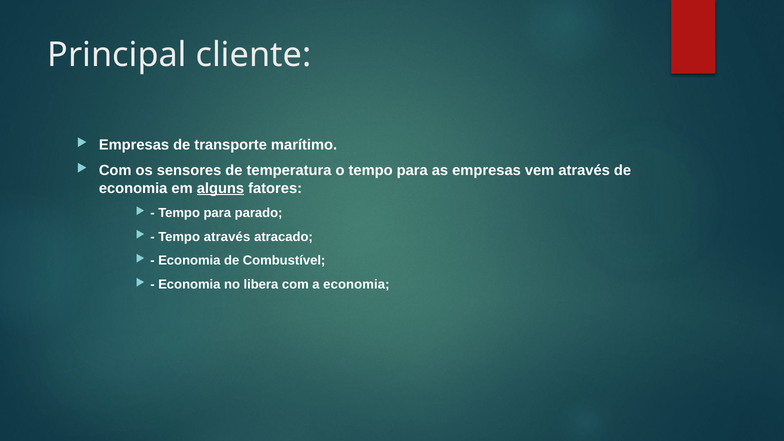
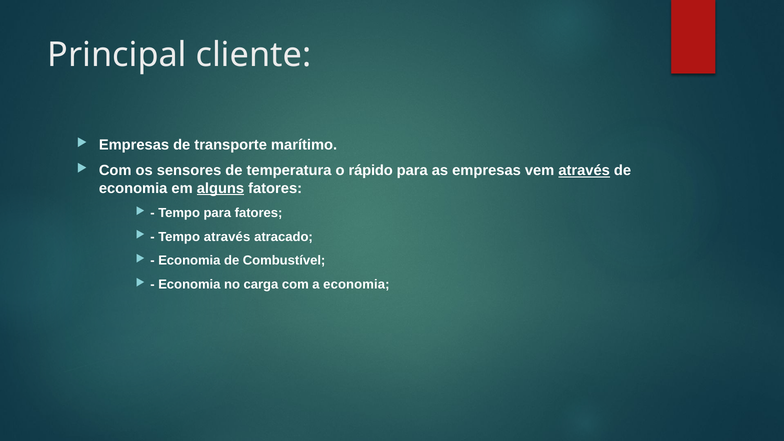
o tempo: tempo -> rápido
através at (584, 171) underline: none -> present
para parado: parado -> fatores
libera: libera -> carga
